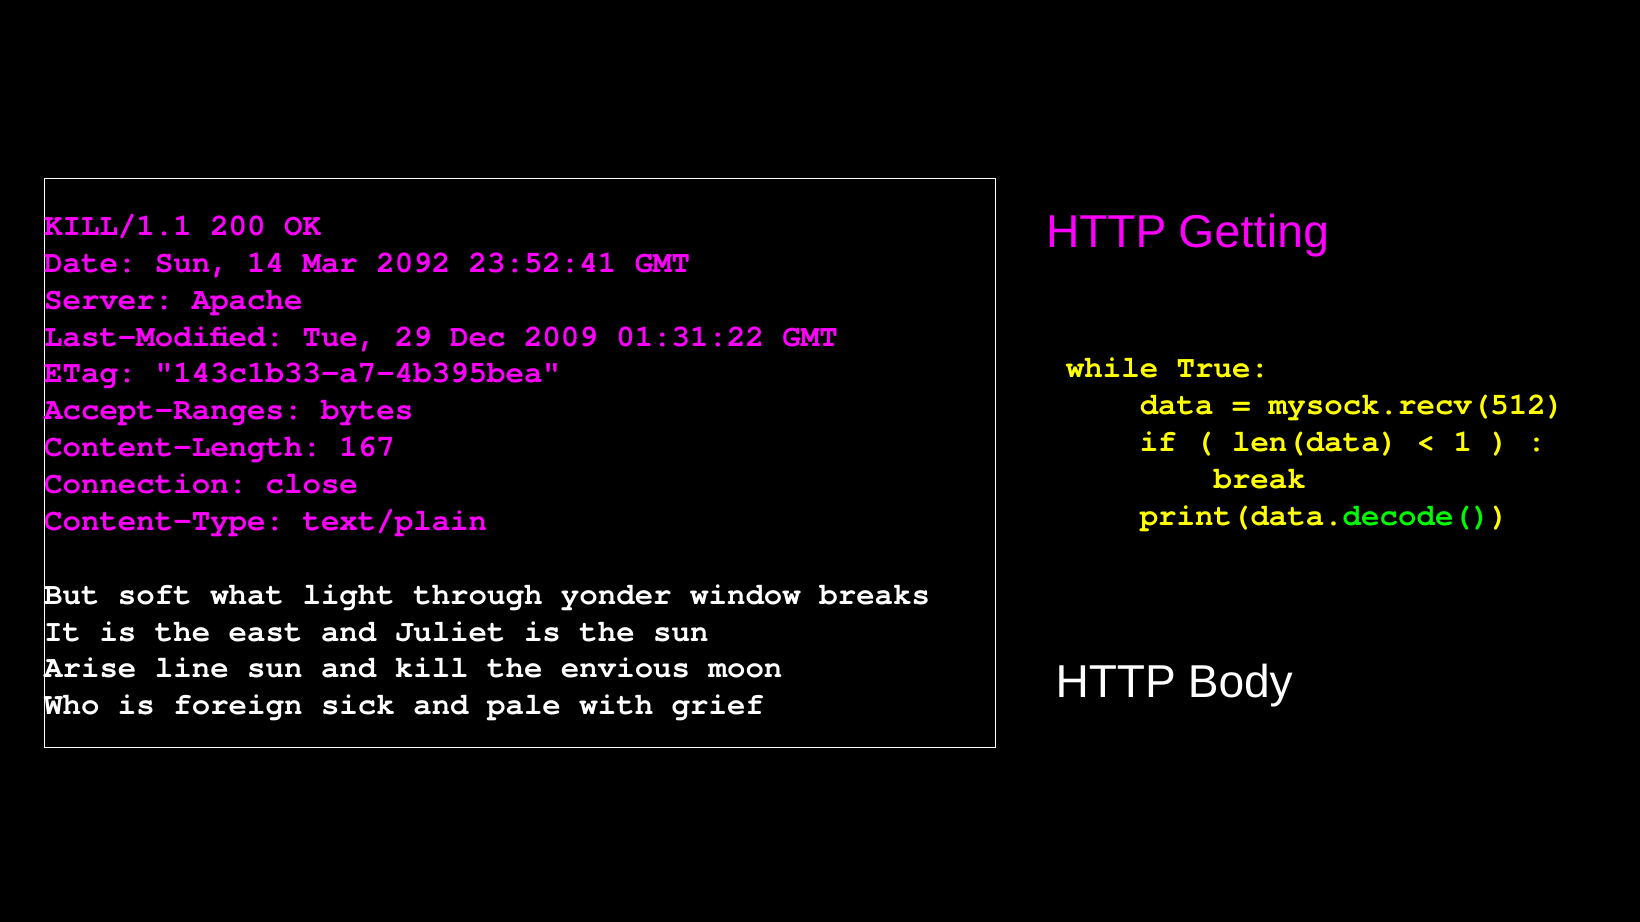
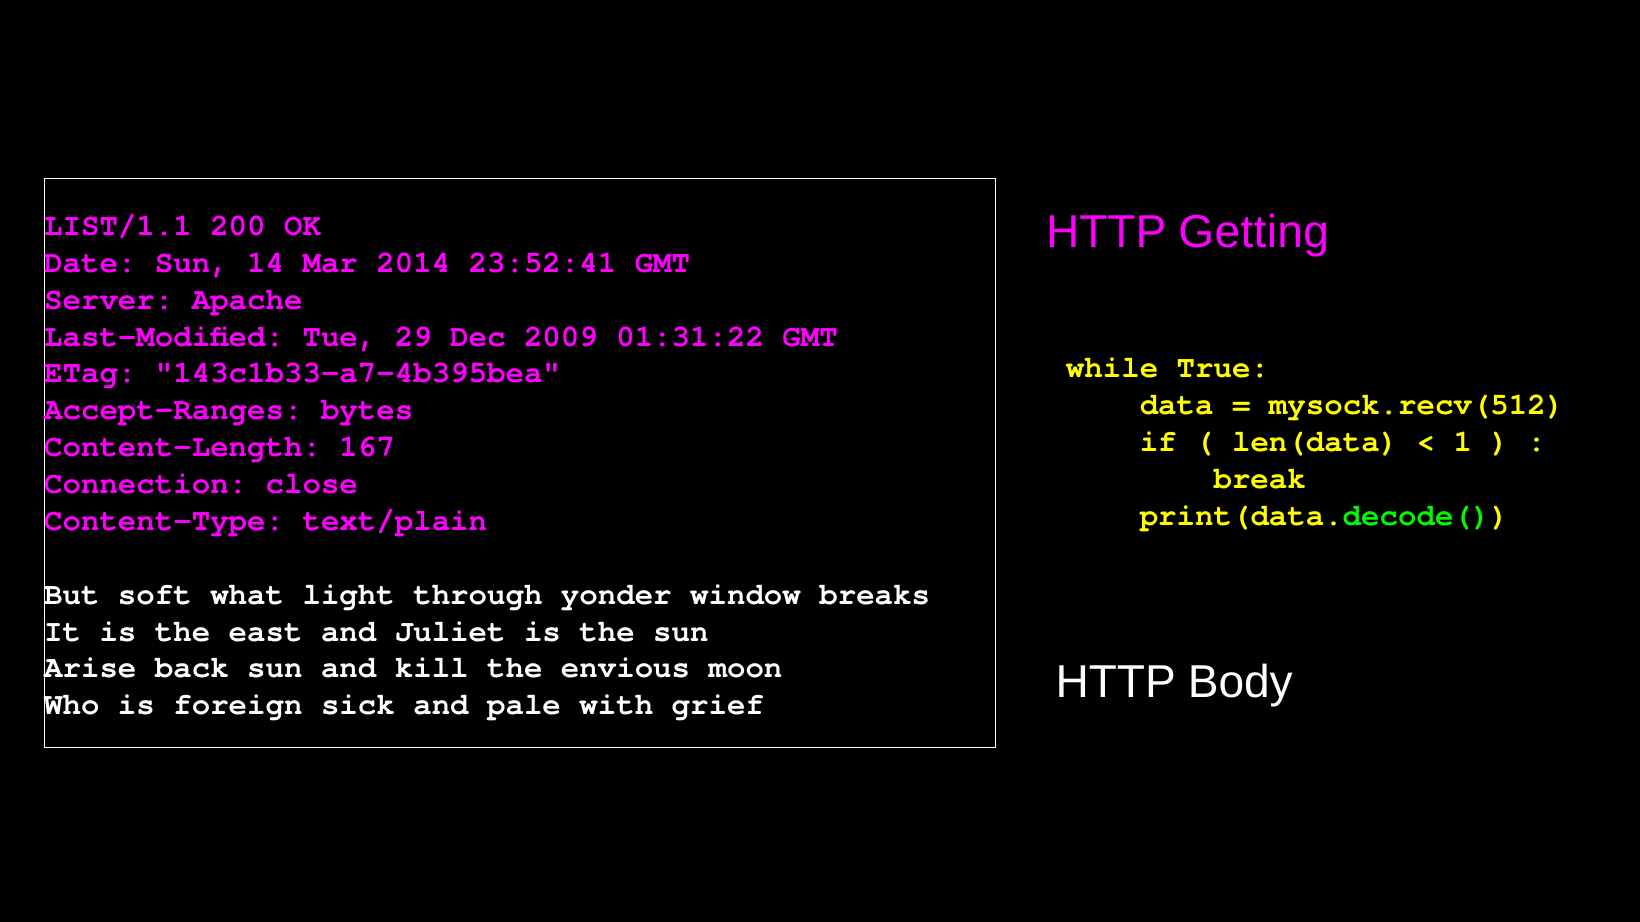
KILL/1.1: KILL/1.1 -> LIST/1.1
2092: 2092 -> 2014
line: line -> back
